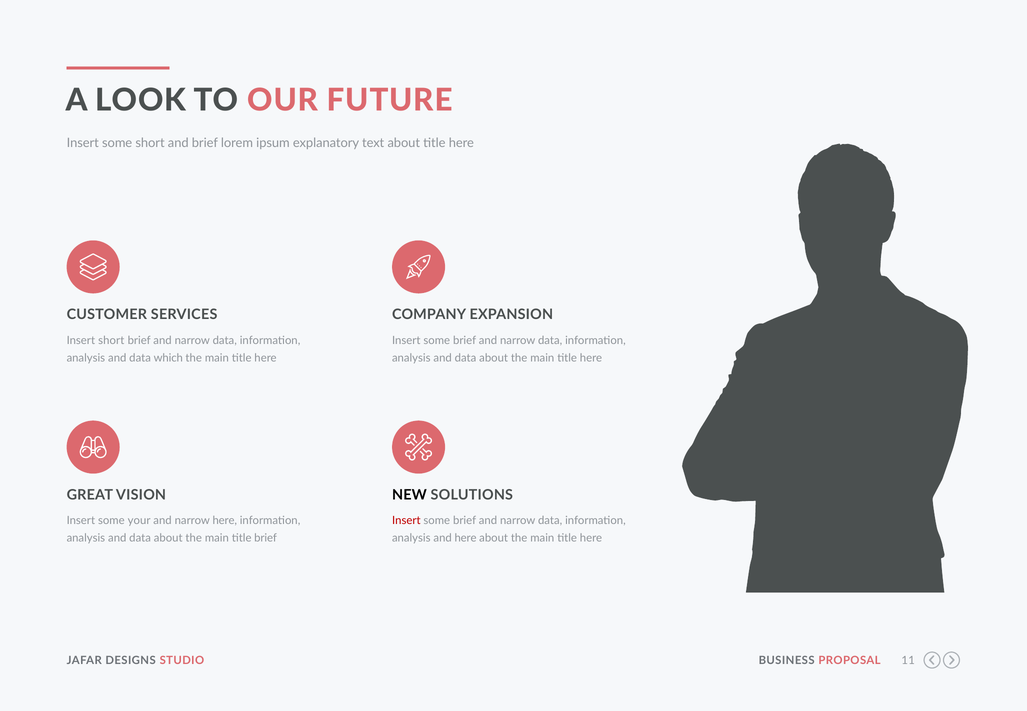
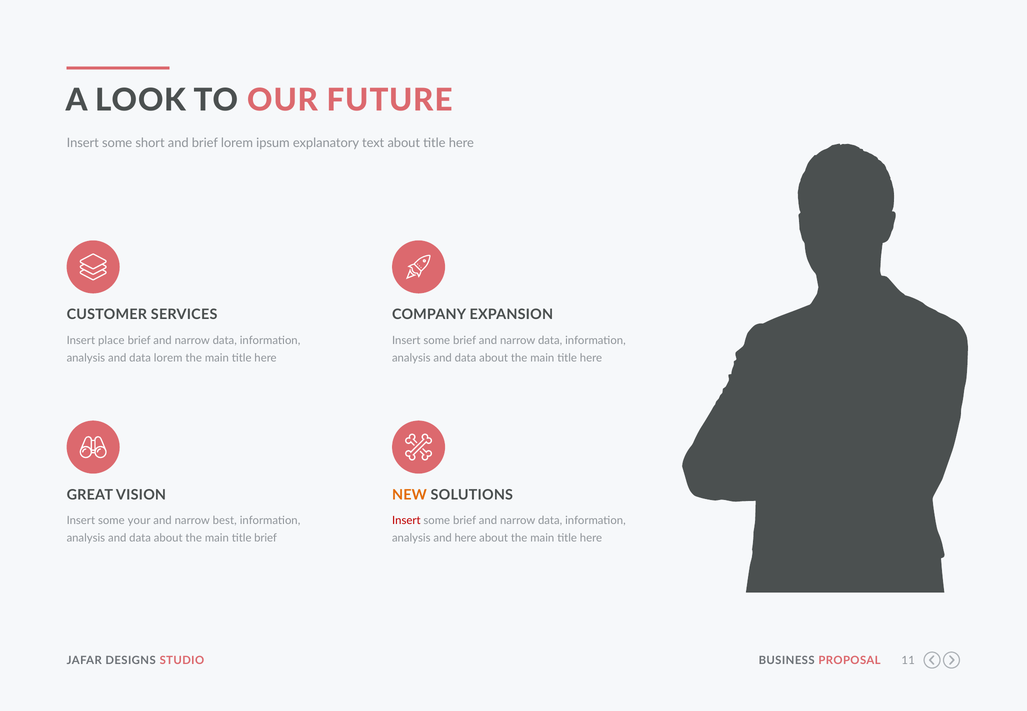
Insert short: short -> place
data which: which -> lorem
NEW colour: black -> orange
narrow here: here -> best
